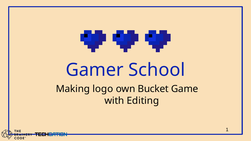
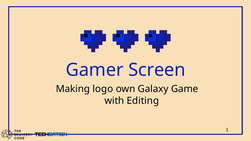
School: School -> Screen
Bucket: Bucket -> Galaxy
